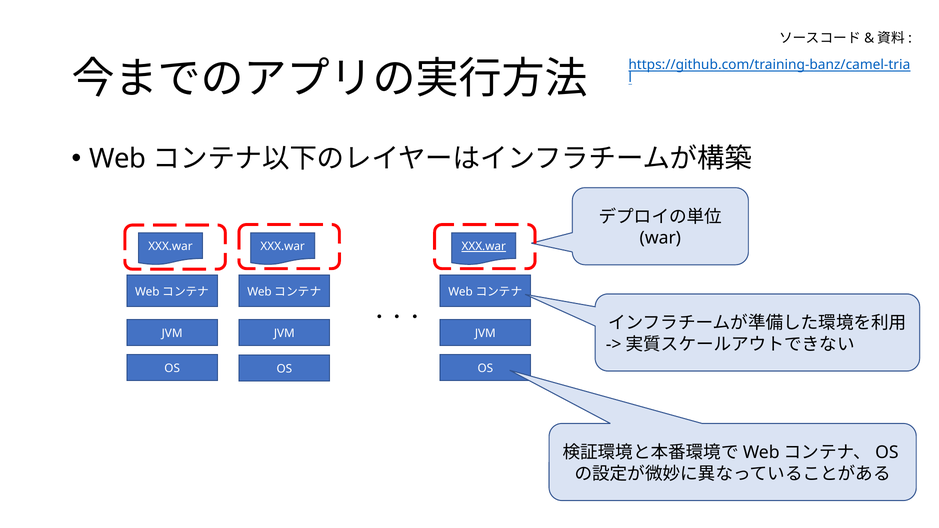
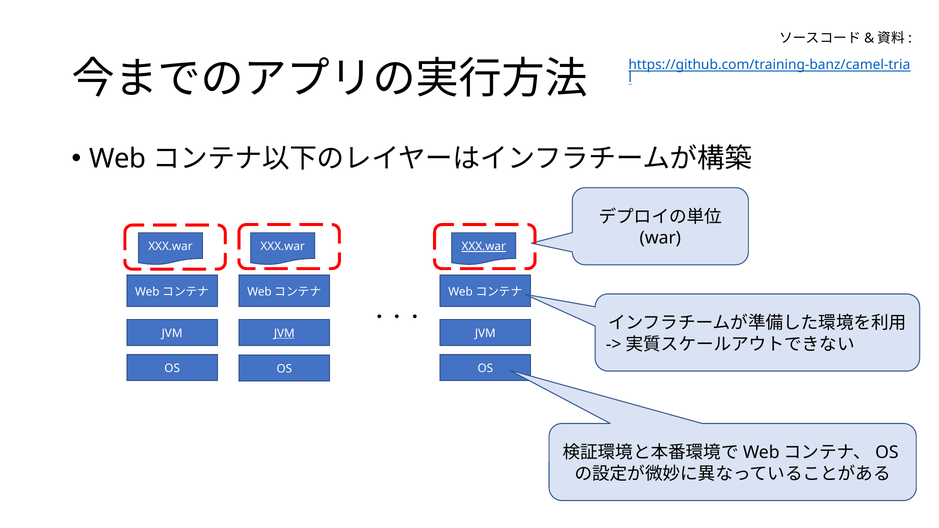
JVM at (284, 333) underline: none -> present
